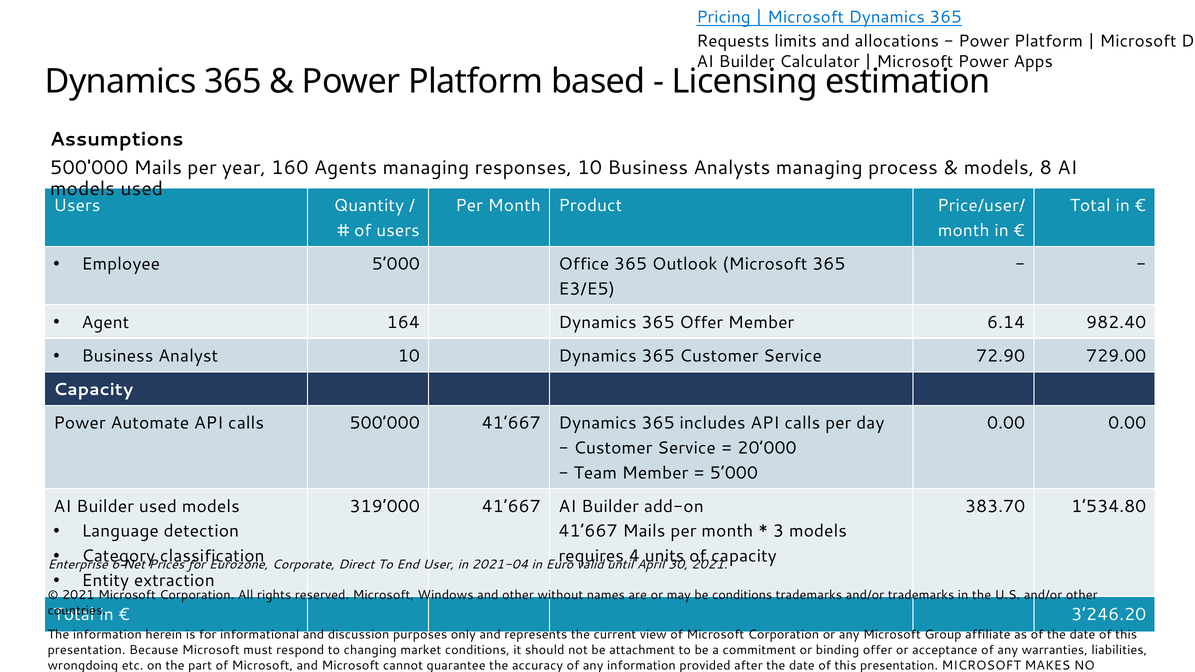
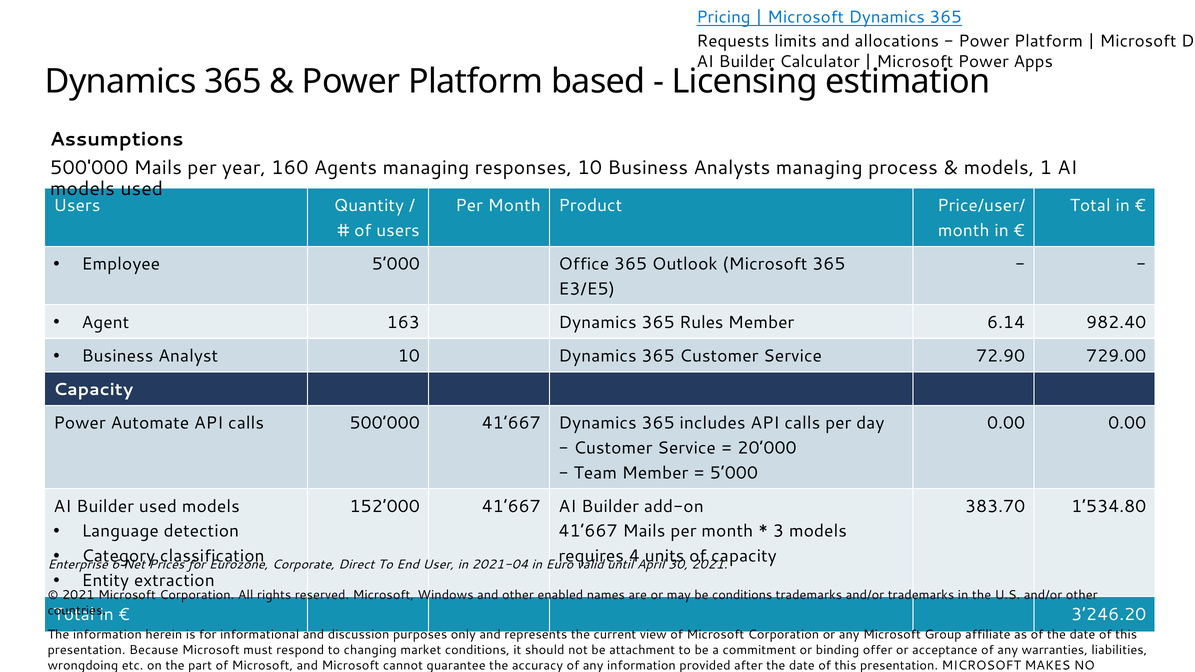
8: 8 -> 1
164: 164 -> 163
365 Offer: Offer -> Rules
319’000: 319’000 -> 152’000
without: without -> enabled
